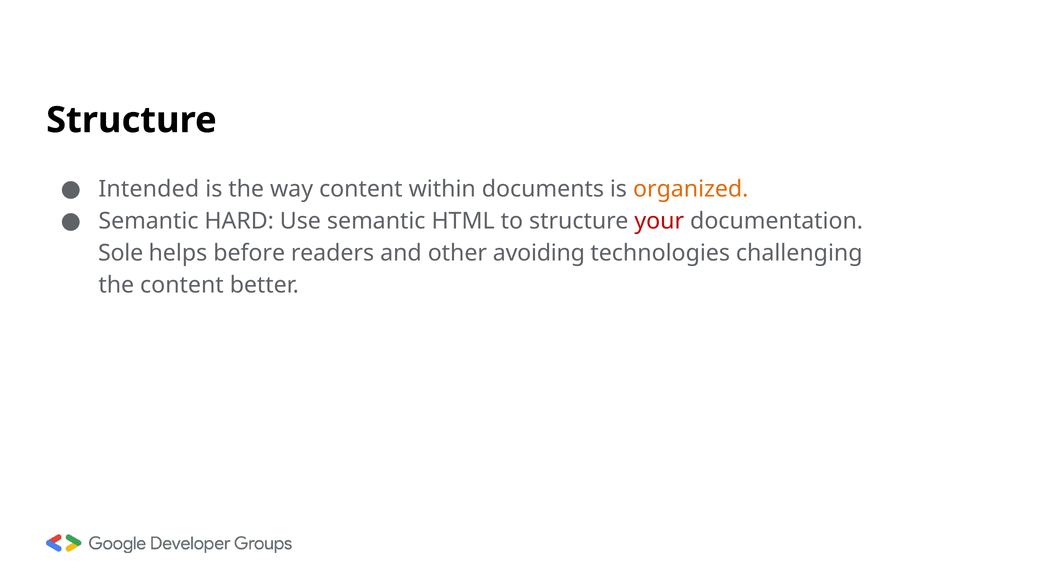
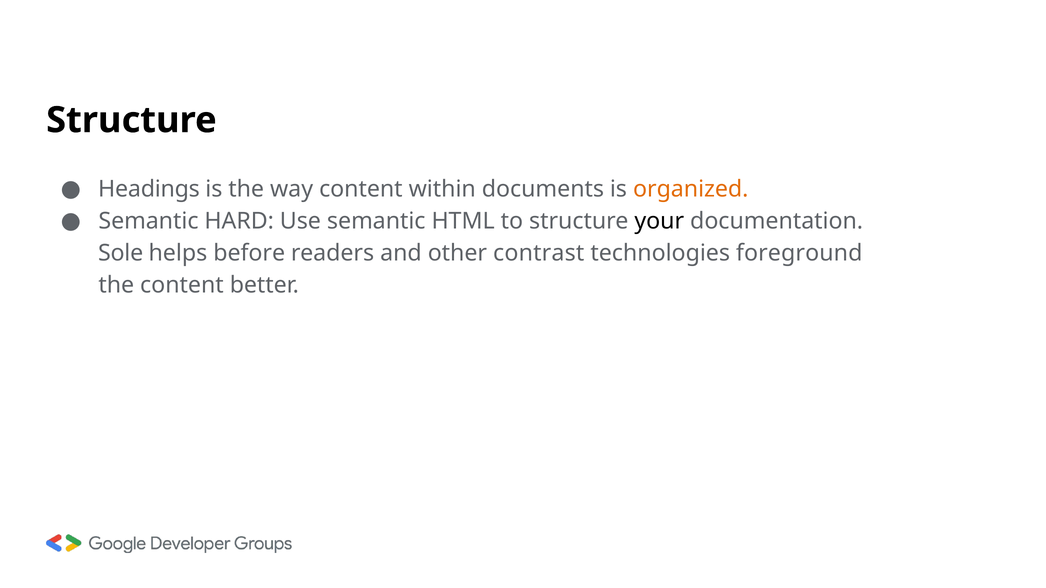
Intended: Intended -> Headings
your colour: red -> black
avoiding: avoiding -> contrast
challenging: challenging -> foreground
